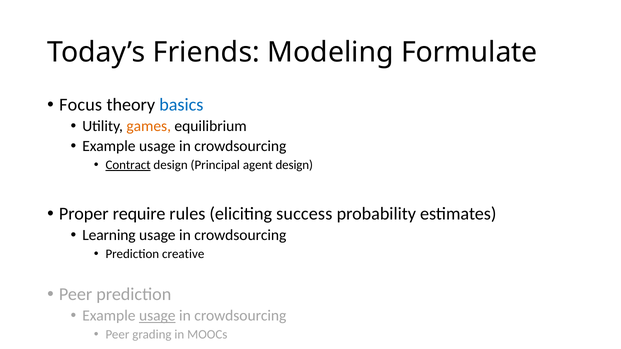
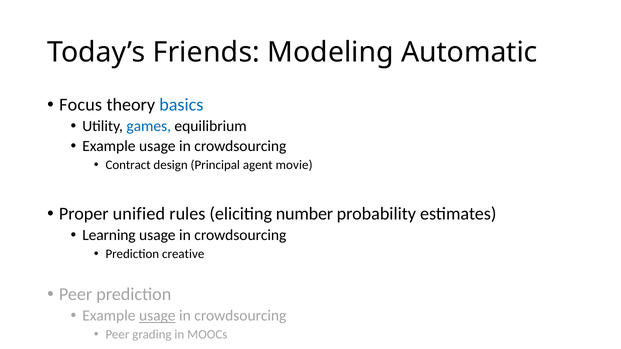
Formulate: Formulate -> Automatic
games colour: orange -> blue
Contract underline: present -> none
agent design: design -> movie
require: require -> unified
success: success -> number
